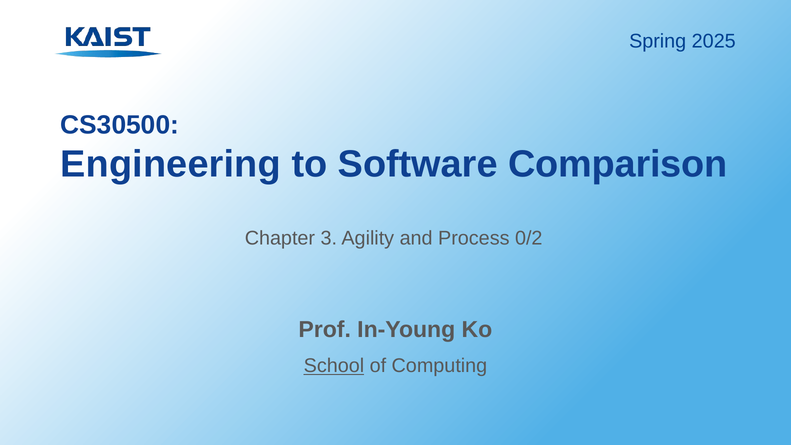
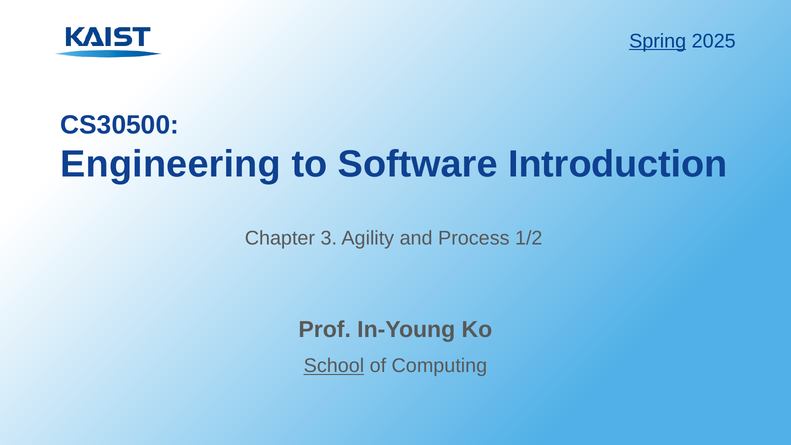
Spring underline: none -> present
Comparison: Comparison -> Introduction
0/2: 0/2 -> 1/2
